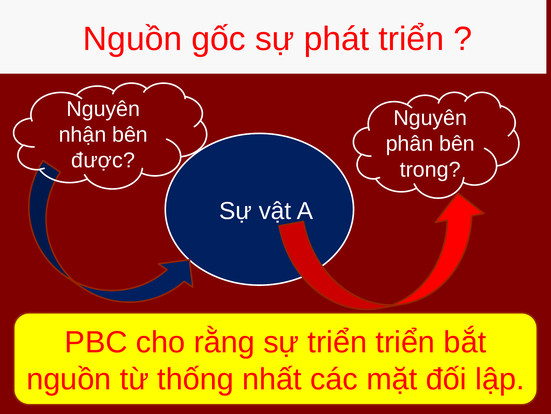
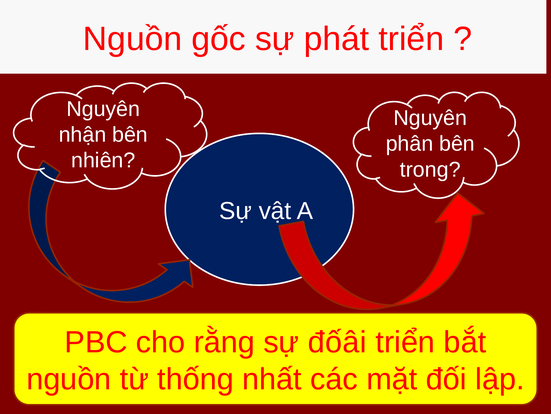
được: được -> nhiên
sự triển: triển -> đốâi
